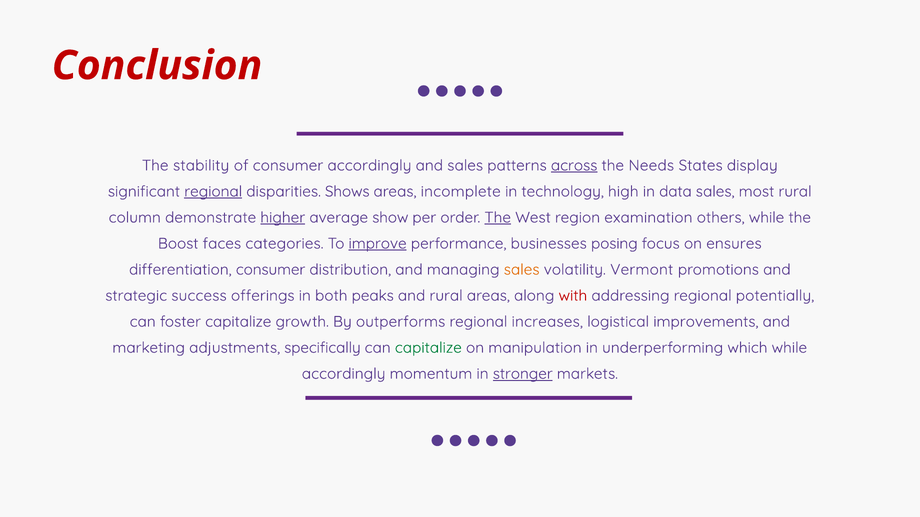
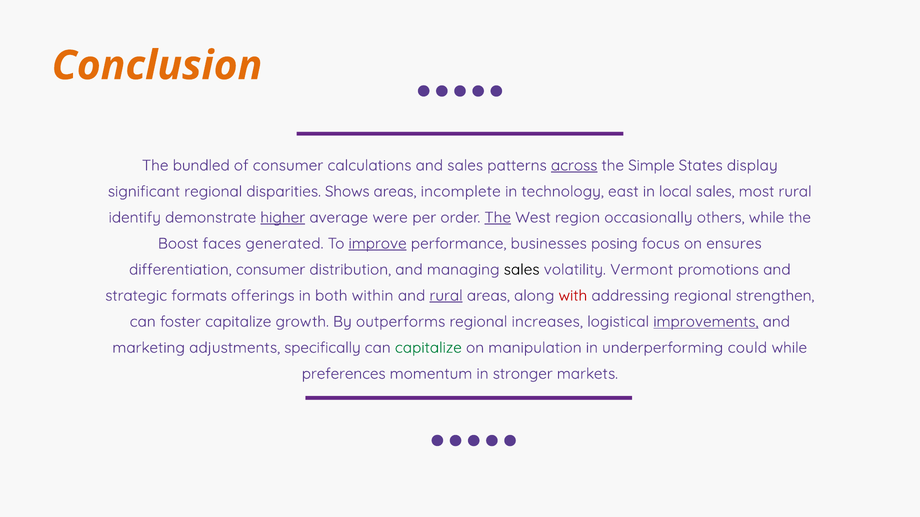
Conclusion colour: red -> orange
stability: stability -> bundled
consumer accordingly: accordingly -> calculations
Needs: Needs -> Simple
regional at (213, 192) underline: present -> none
high: high -> east
data: data -> local
column: column -> identify
show: show -> were
examination: examination -> occasionally
categories: categories -> generated
sales at (522, 270) colour: orange -> black
success: success -> formats
peaks: peaks -> within
rural at (446, 296) underline: none -> present
potentially: potentially -> strengthen
improvements underline: none -> present
which: which -> could
accordingly at (344, 374): accordingly -> preferences
stronger underline: present -> none
